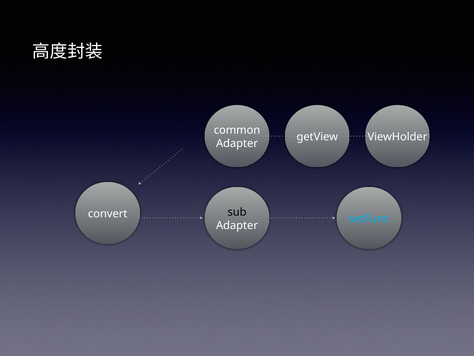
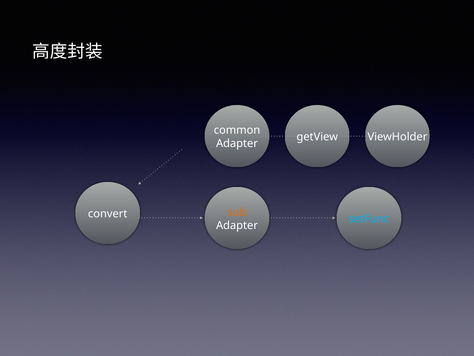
sub colour: black -> orange
